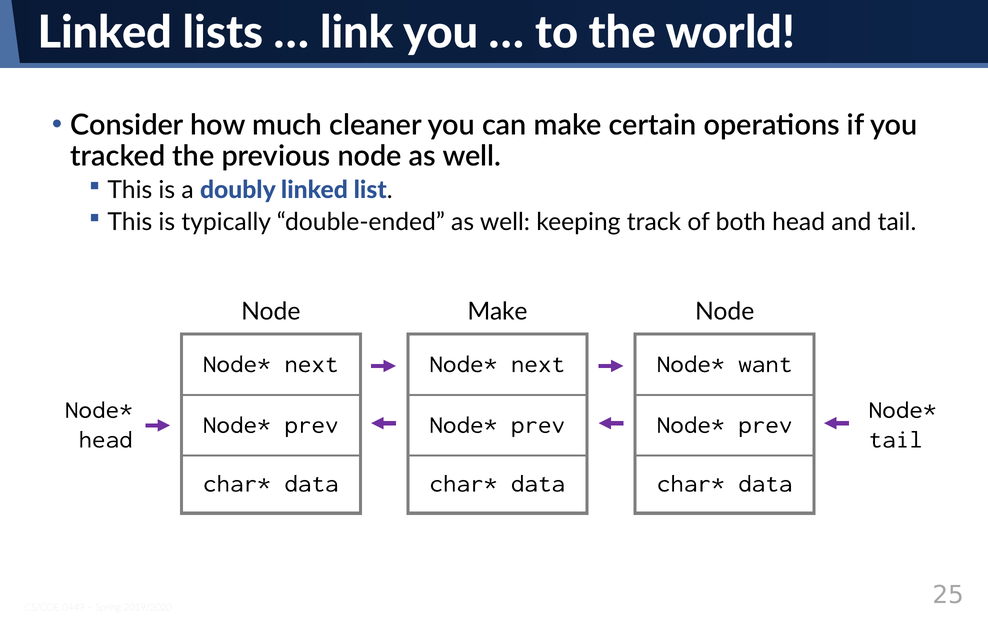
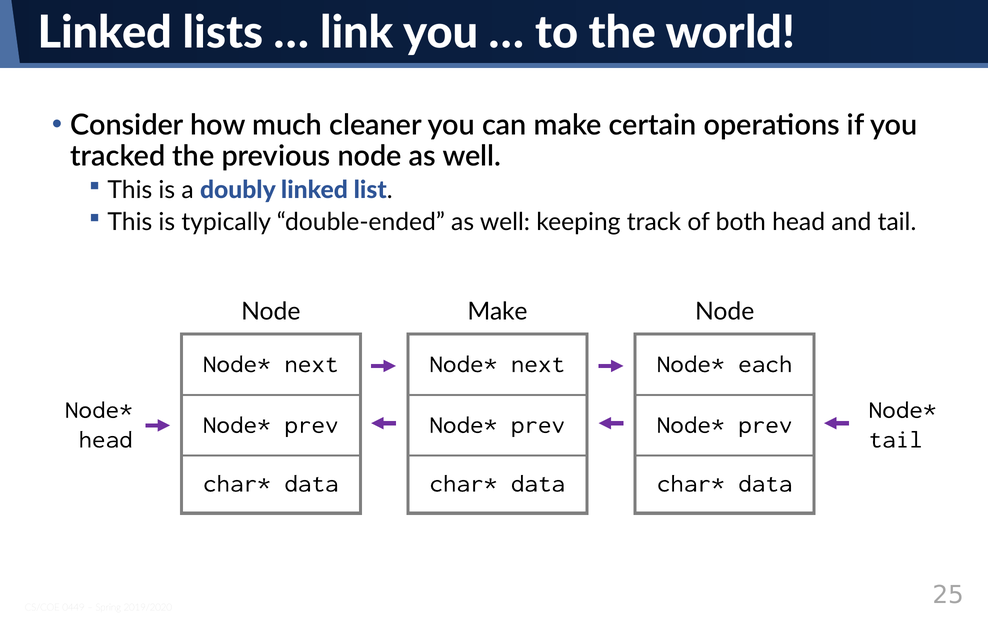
want: want -> each
